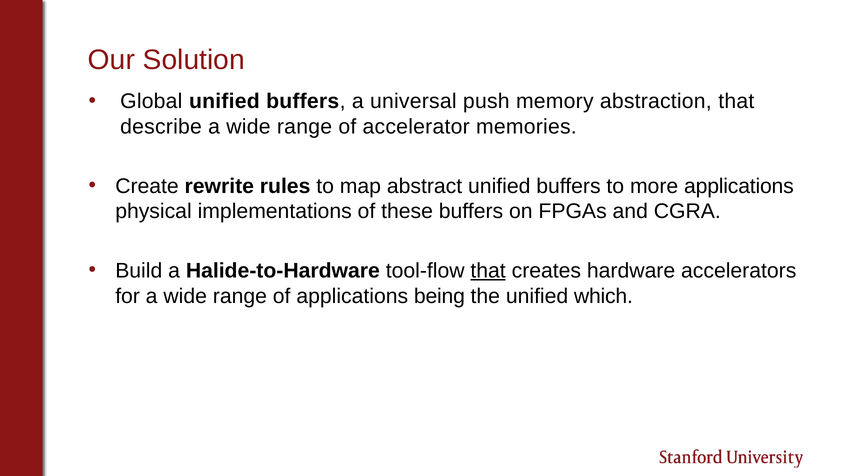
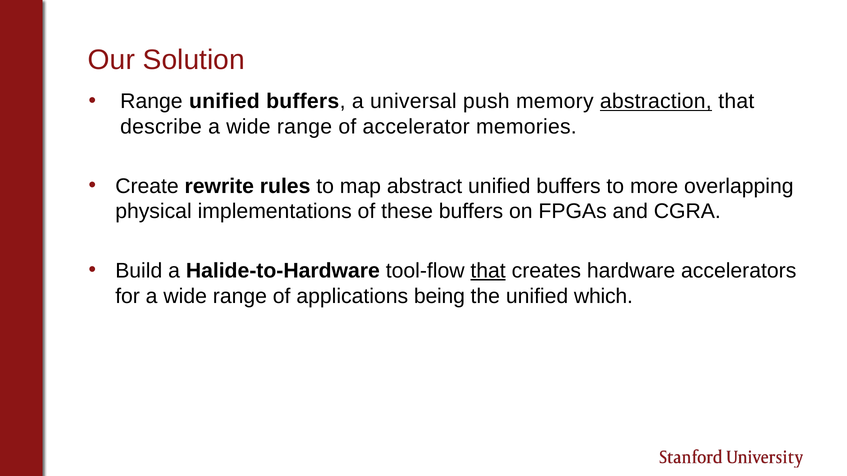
Global at (151, 102): Global -> Range
abstraction underline: none -> present
more applications: applications -> overlapping
